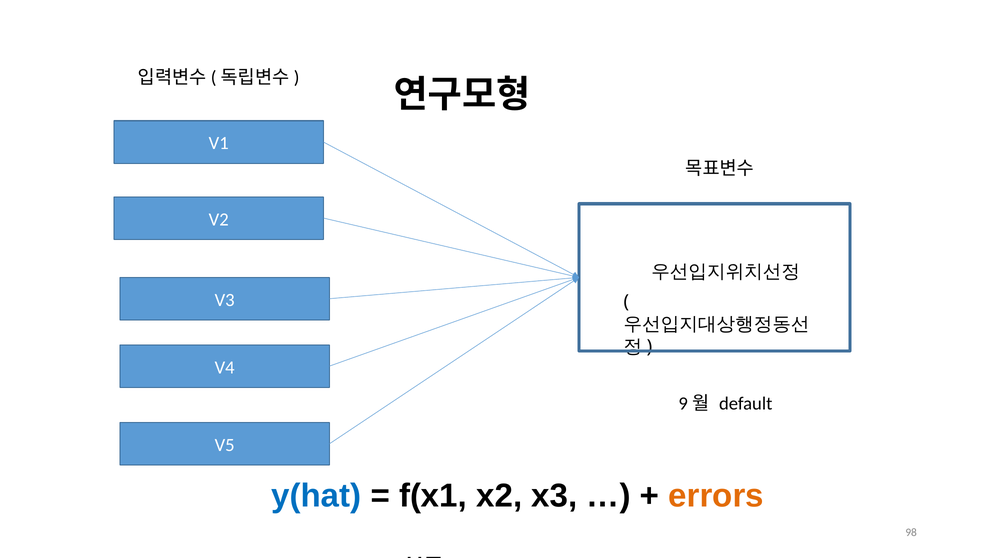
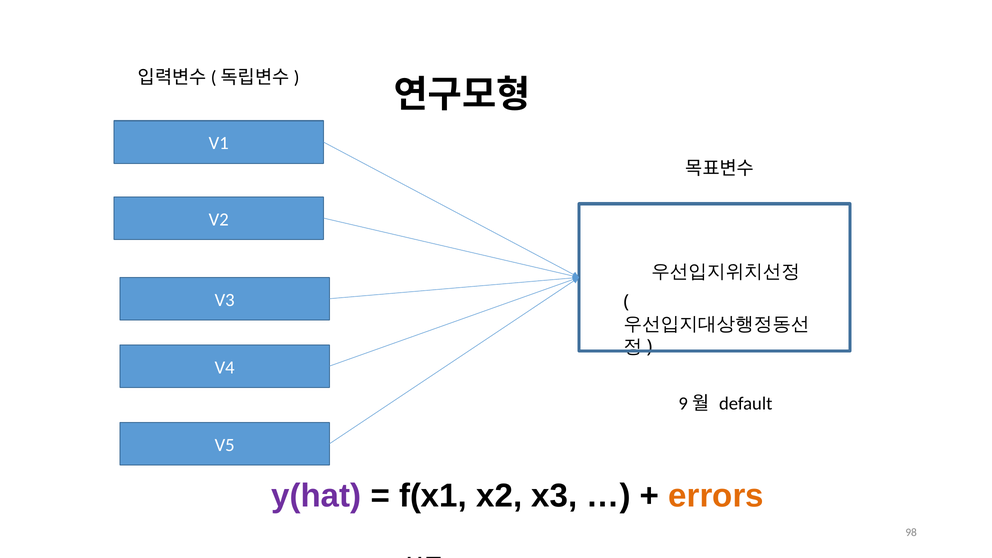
y(hat colour: blue -> purple
